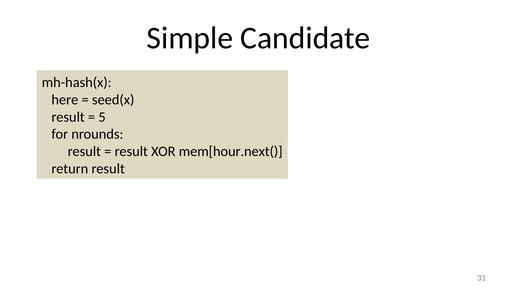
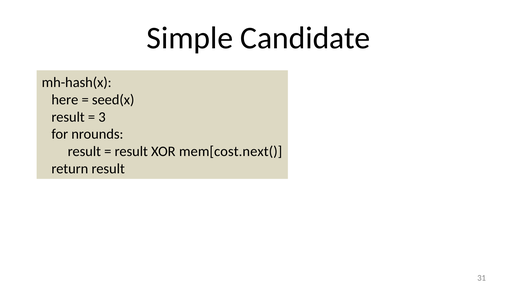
5: 5 -> 3
mem[hour.next(: mem[hour.next( -> mem[cost.next(
